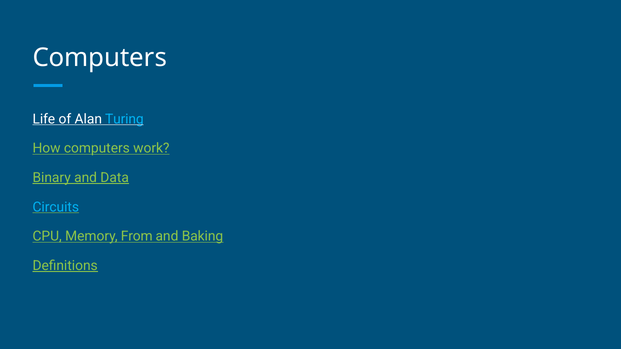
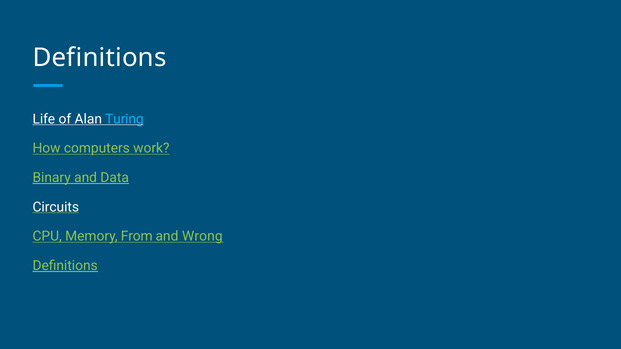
Computers at (100, 58): Computers -> Definitions
Circuits colour: light blue -> white
Baking: Baking -> Wrong
